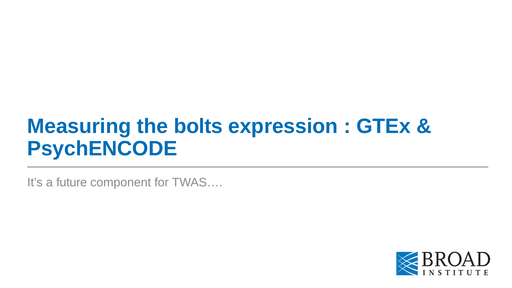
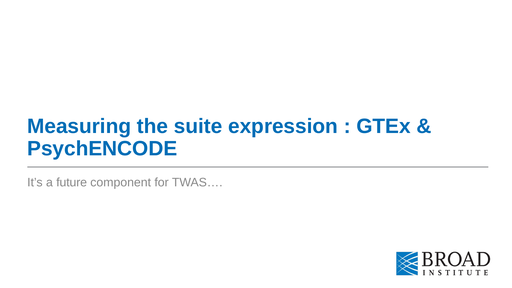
bolts: bolts -> suite
